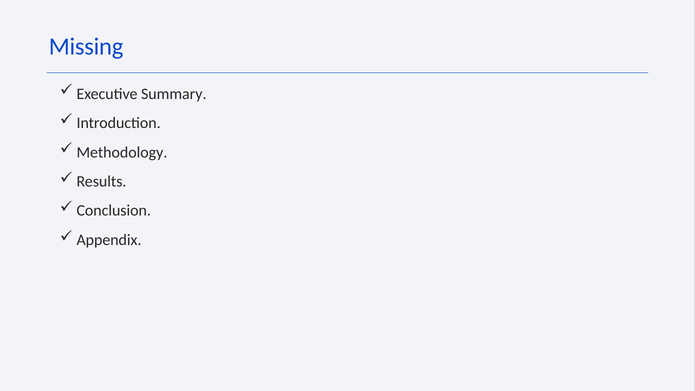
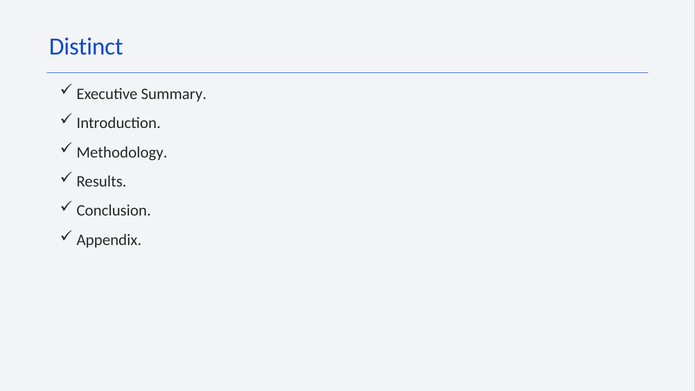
Missing: Missing -> Distinct
